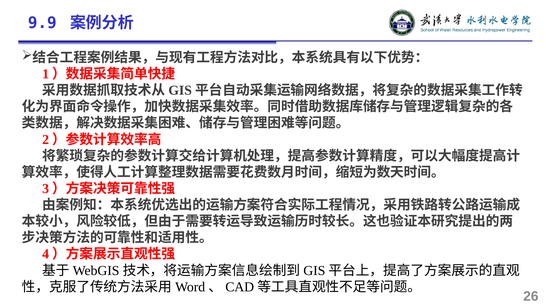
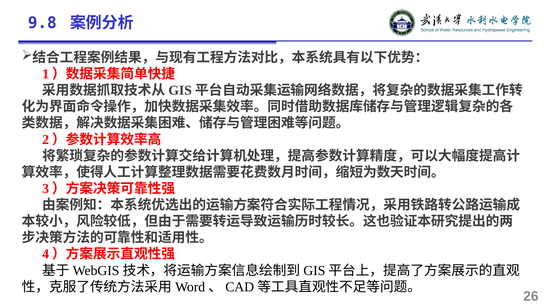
9.9: 9.9 -> 9.8
